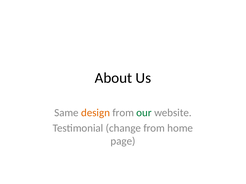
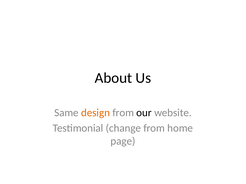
our colour: green -> black
